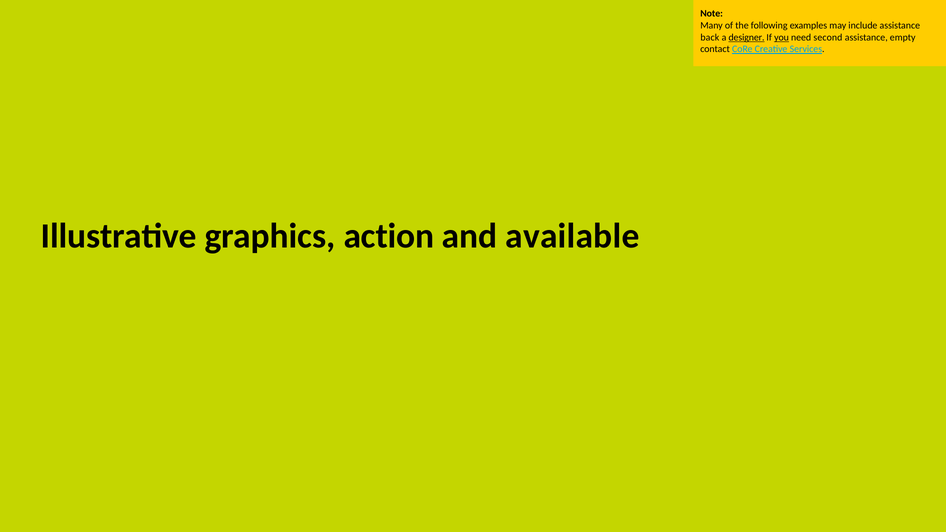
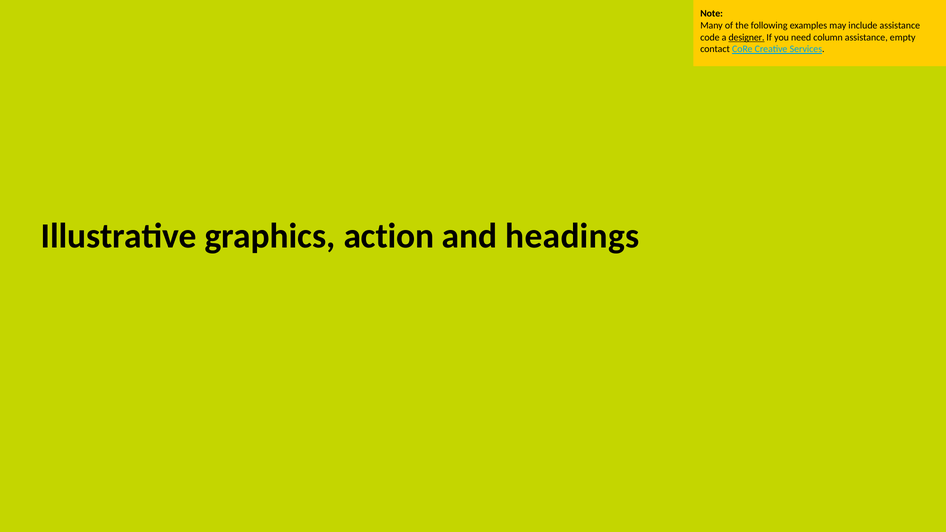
back: back -> code
you underline: present -> none
second: second -> column
available: available -> headings
